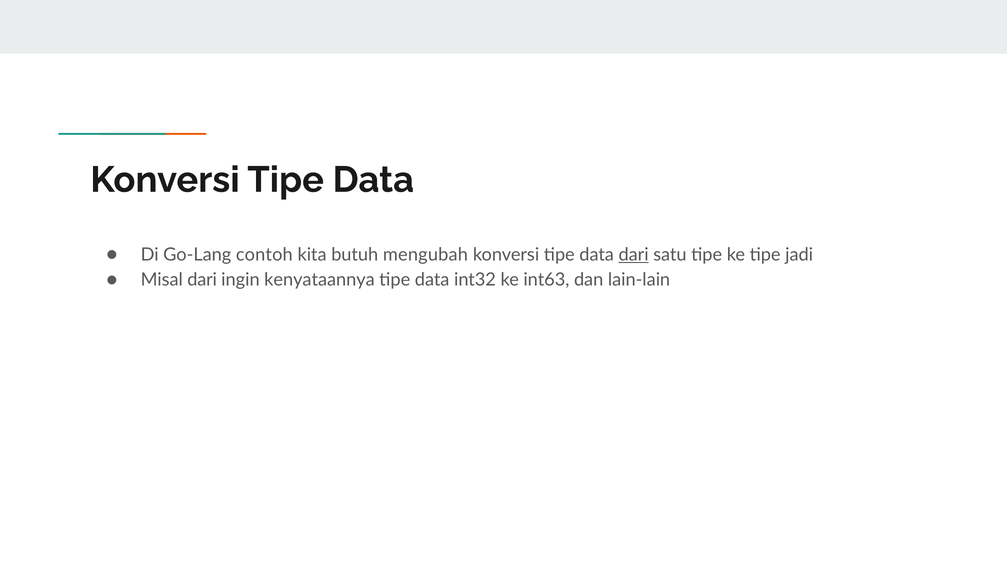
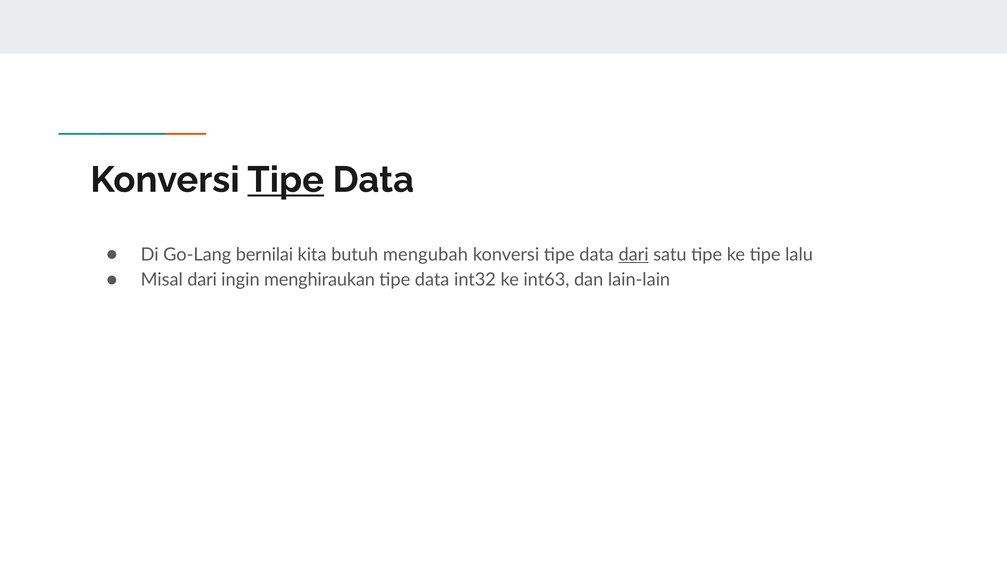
Tipe at (286, 180) underline: none -> present
contoh: contoh -> bernilai
jadi: jadi -> lalu
kenyataannya: kenyataannya -> menghiraukan
